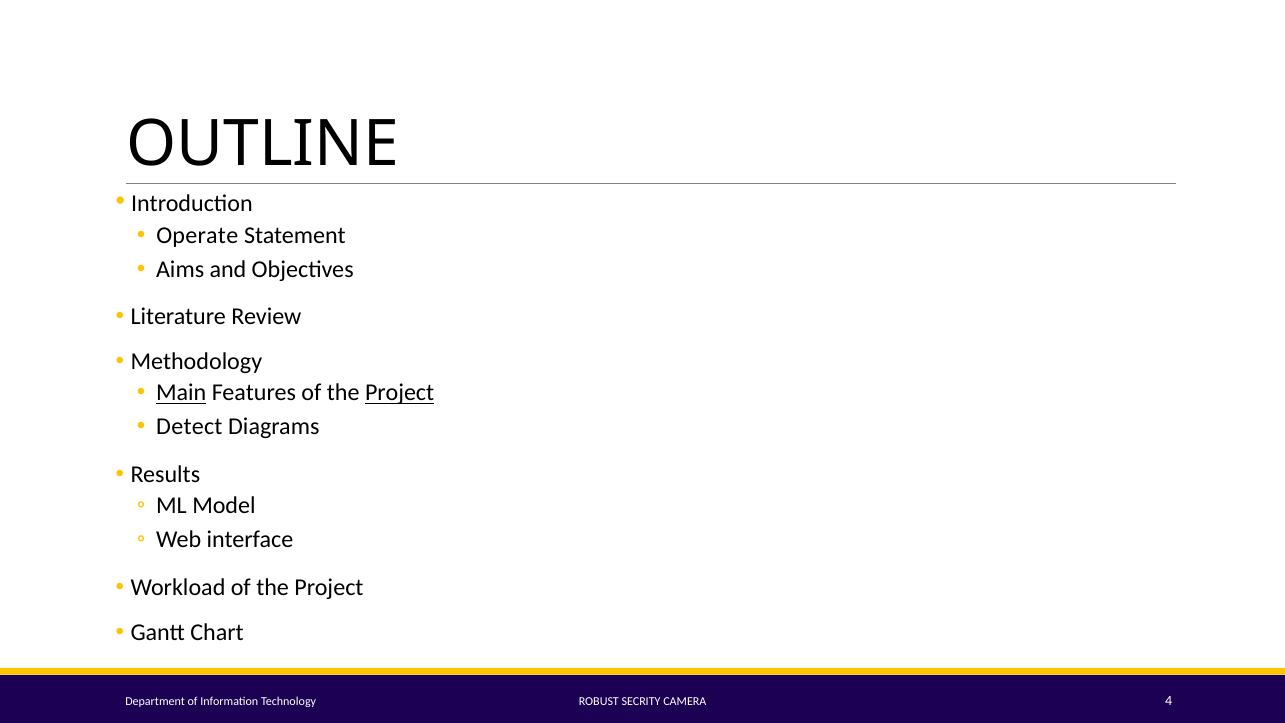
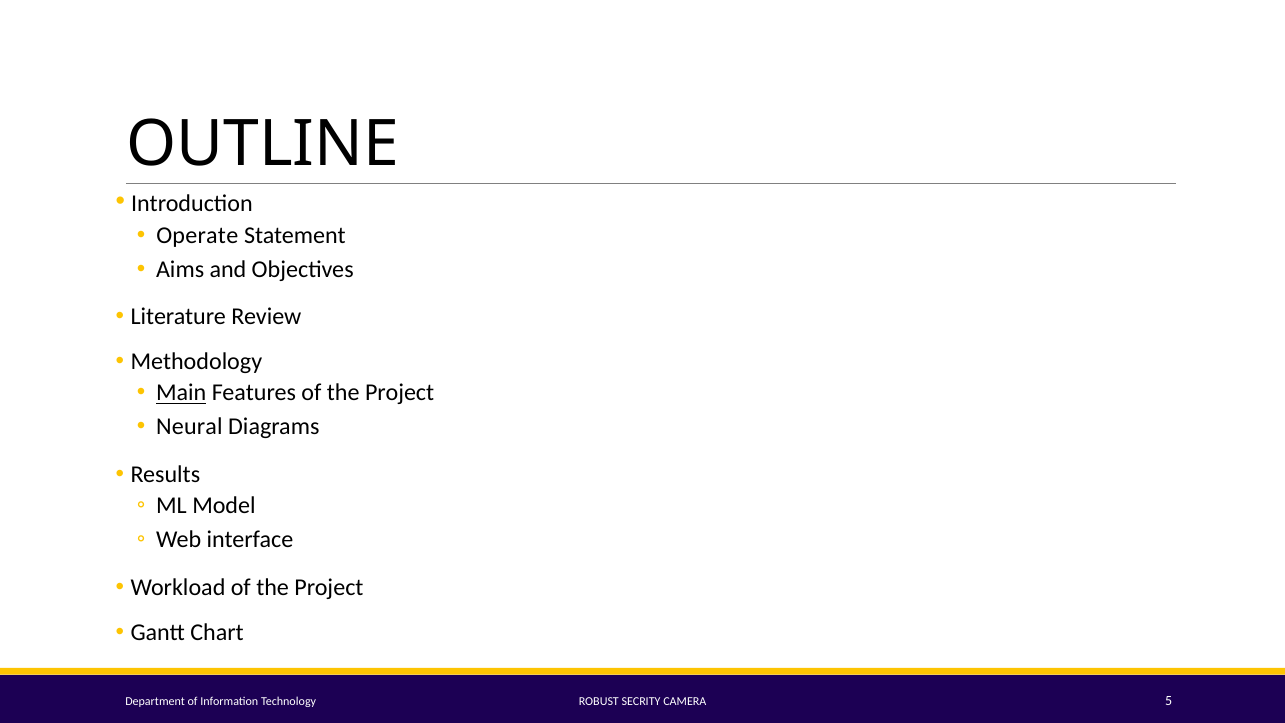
Project at (400, 393) underline: present -> none
Detect: Detect -> Neural
4: 4 -> 5
